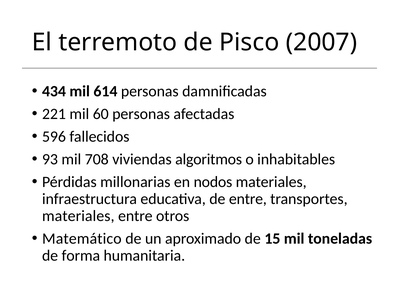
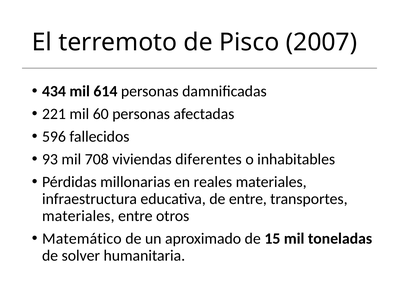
algoritmos: algoritmos -> diferentes
nodos: nodos -> reales
forma: forma -> solver
